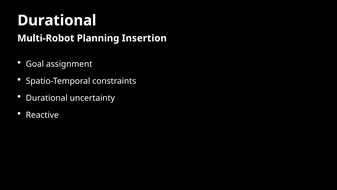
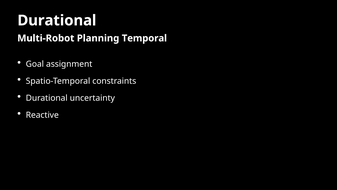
Insertion: Insertion -> Temporal
